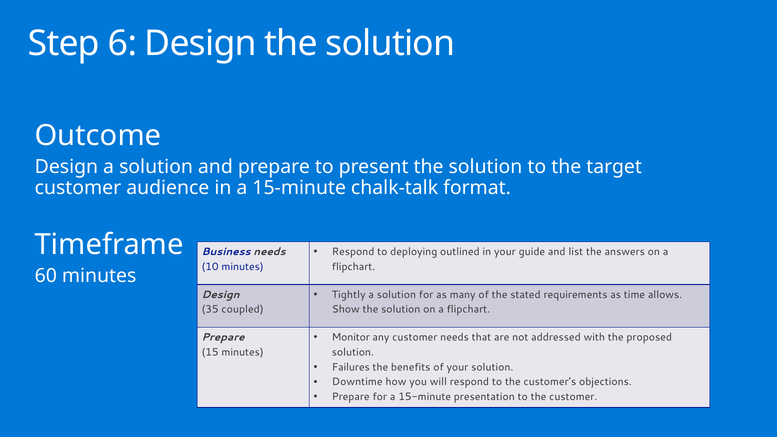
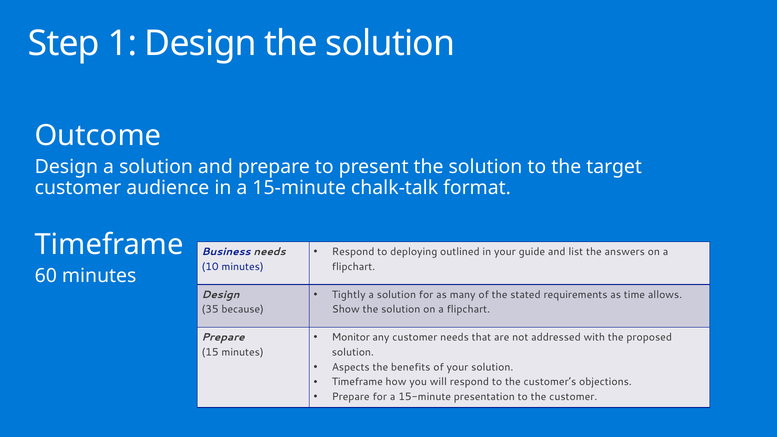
6: 6 -> 1
coupled: coupled -> because
Failures: Failures -> Aspects
Downtime at (357, 382): Downtime -> Timeframe
